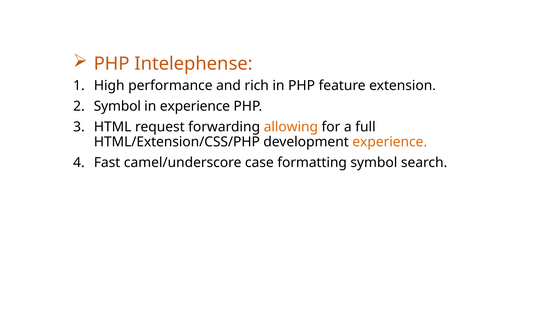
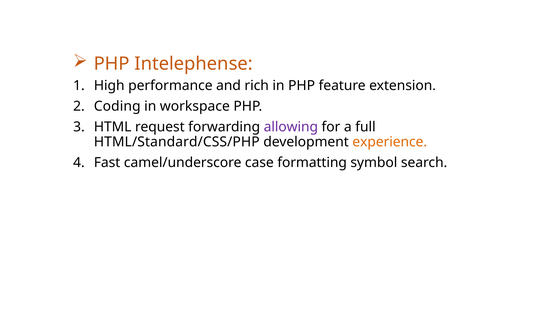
Symbol at (117, 106): Symbol -> Coding
in experience: experience -> workspace
allowing colour: orange -> purple
HTML/Extension/CSS/PHP: HTML/Extension/CSS/PHP -> HTML/Standard/CSS/PHP
